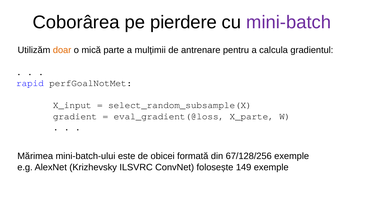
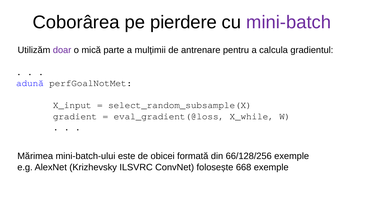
doar colour: orange -> purple
rapid: rapid -> adună
X_parte: X_parte -> X_while
67/128/256: 67/128/256 -> 66/128/256
149: 149 -> 668
